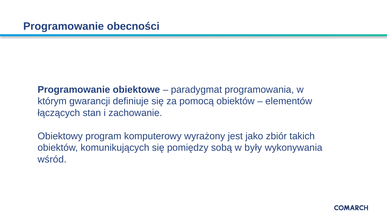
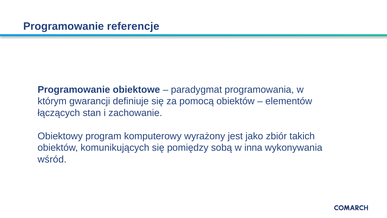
obecności: obecności -> referencje
były: były -> inna
